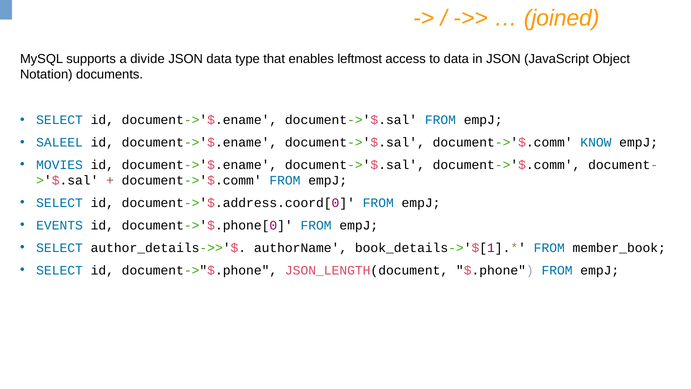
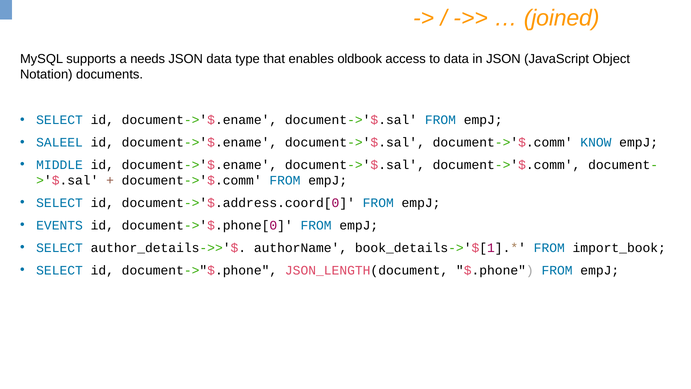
divide: divide -> needs
leftmost: leftmost -> oldbook
MOVIES: MOVIES -> MIDDLE
member_book: member_book -> import_book
